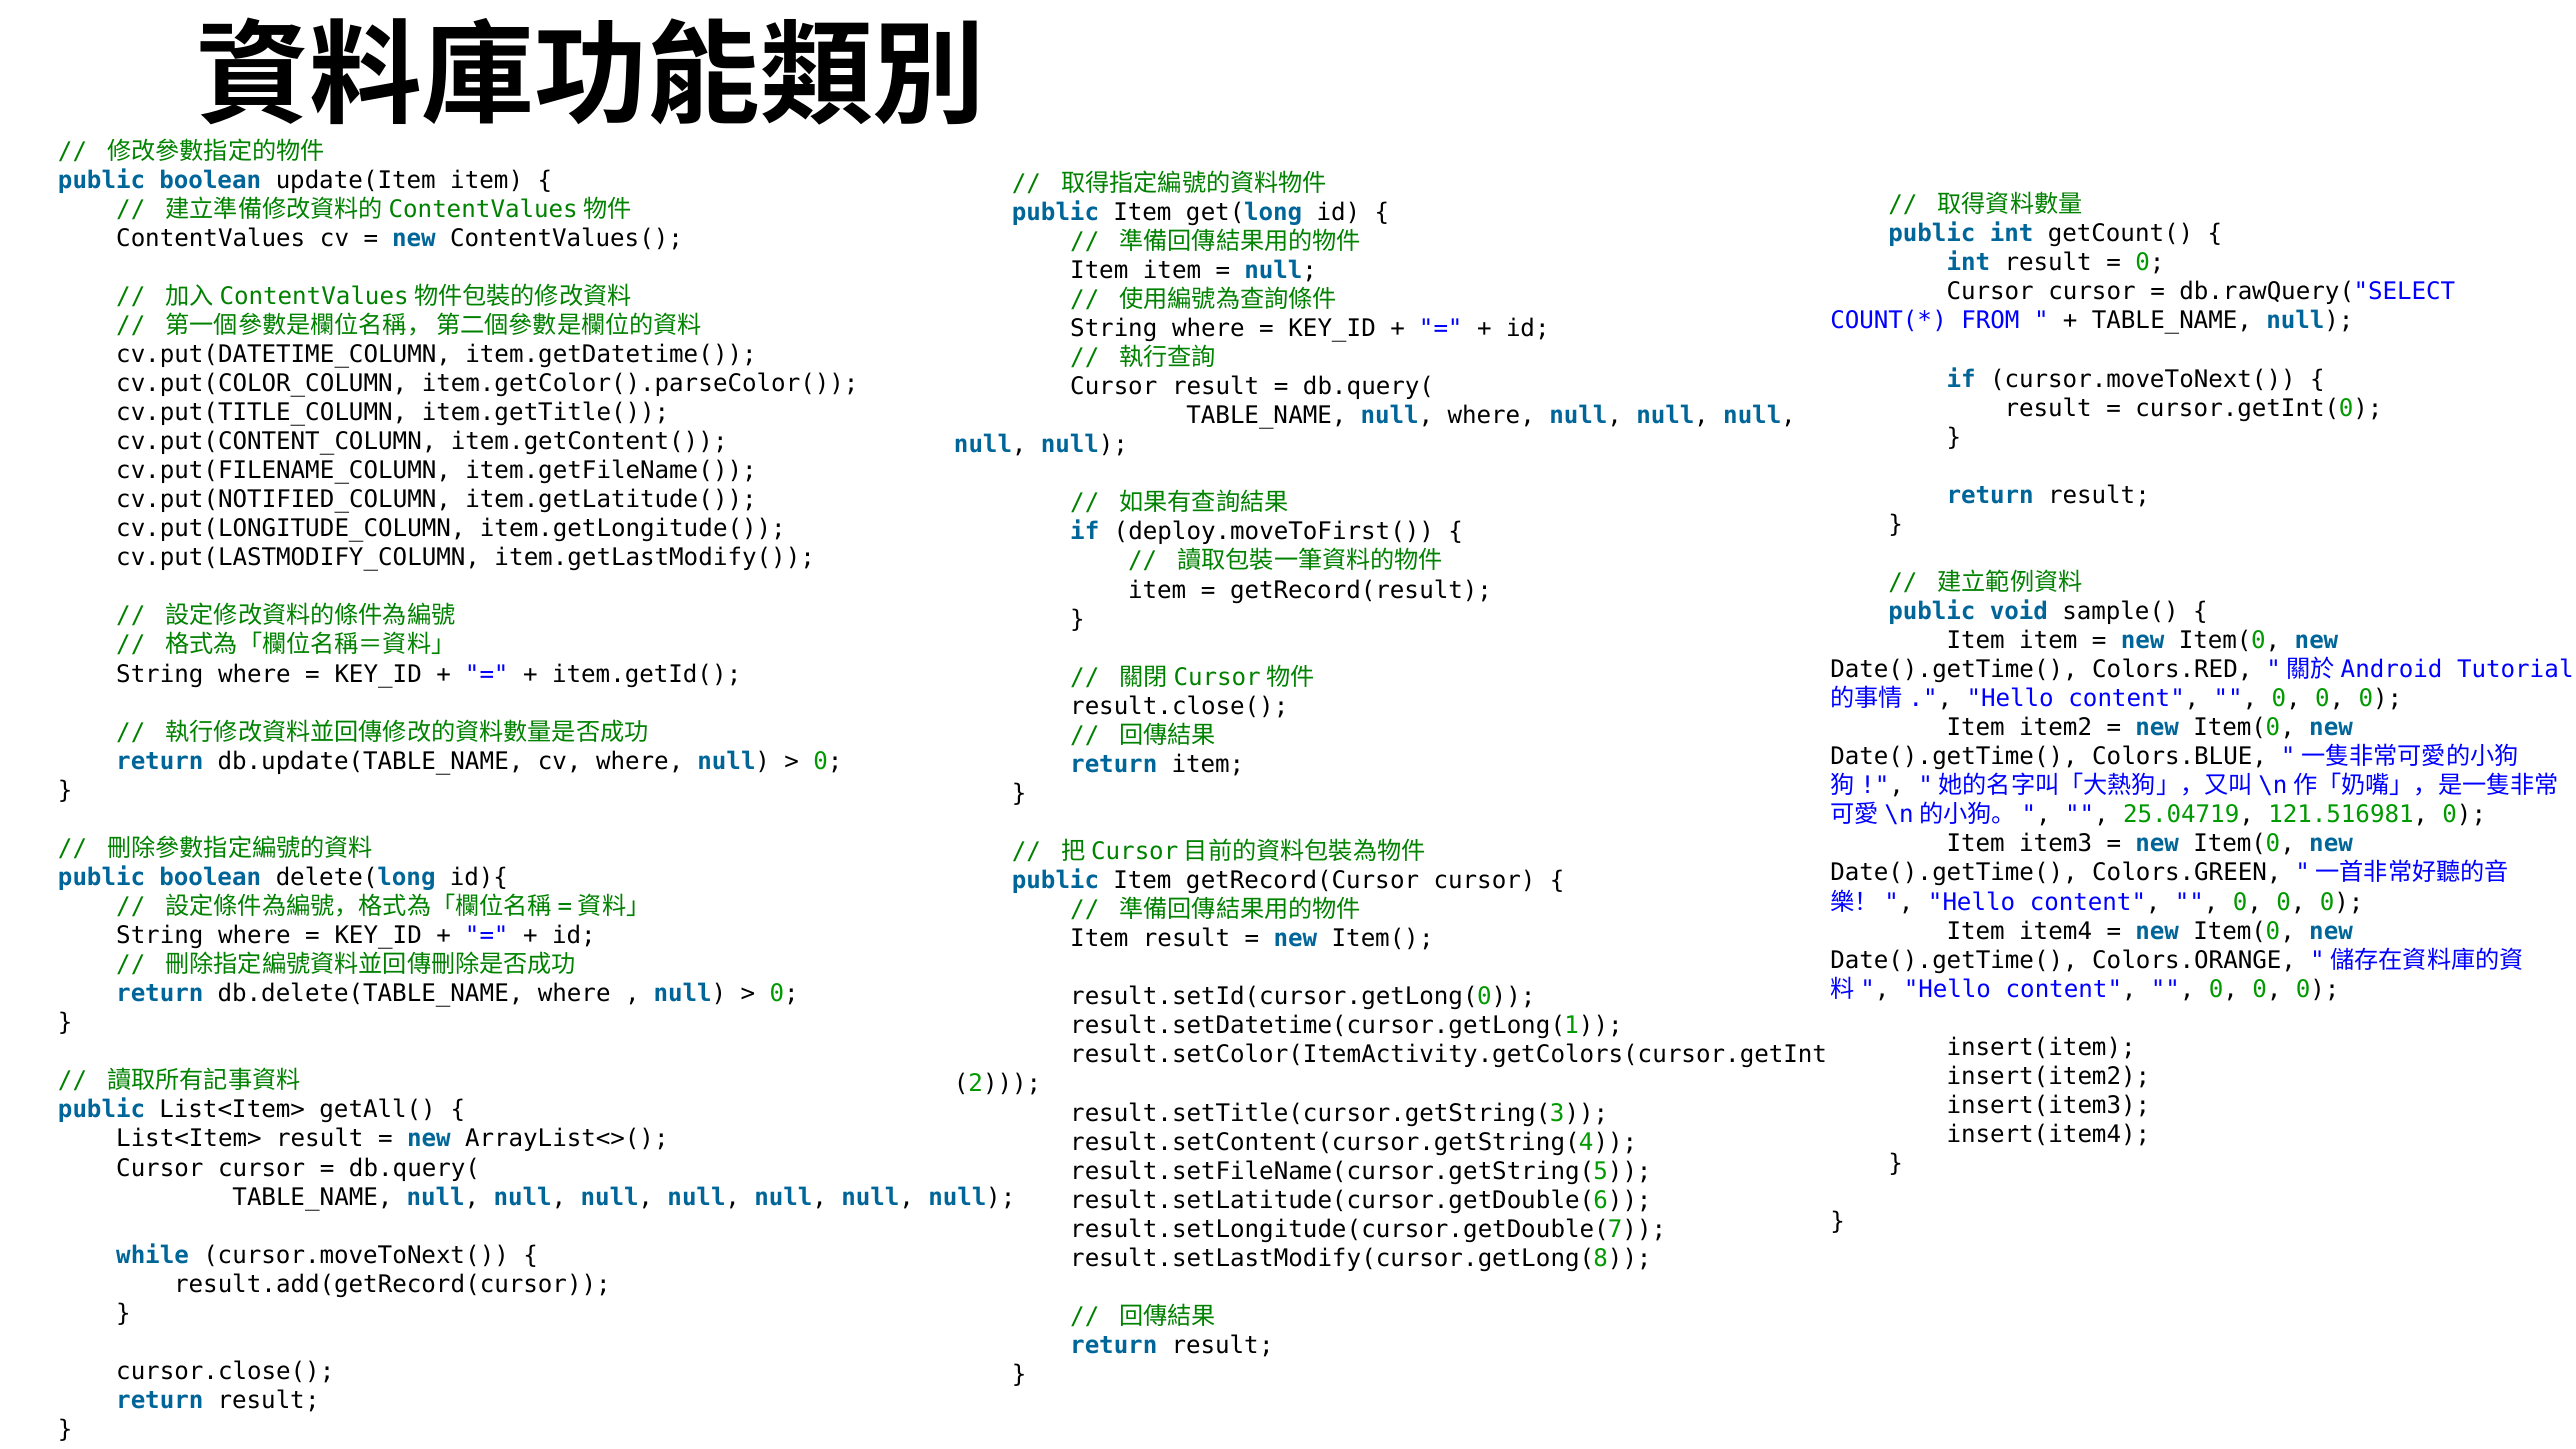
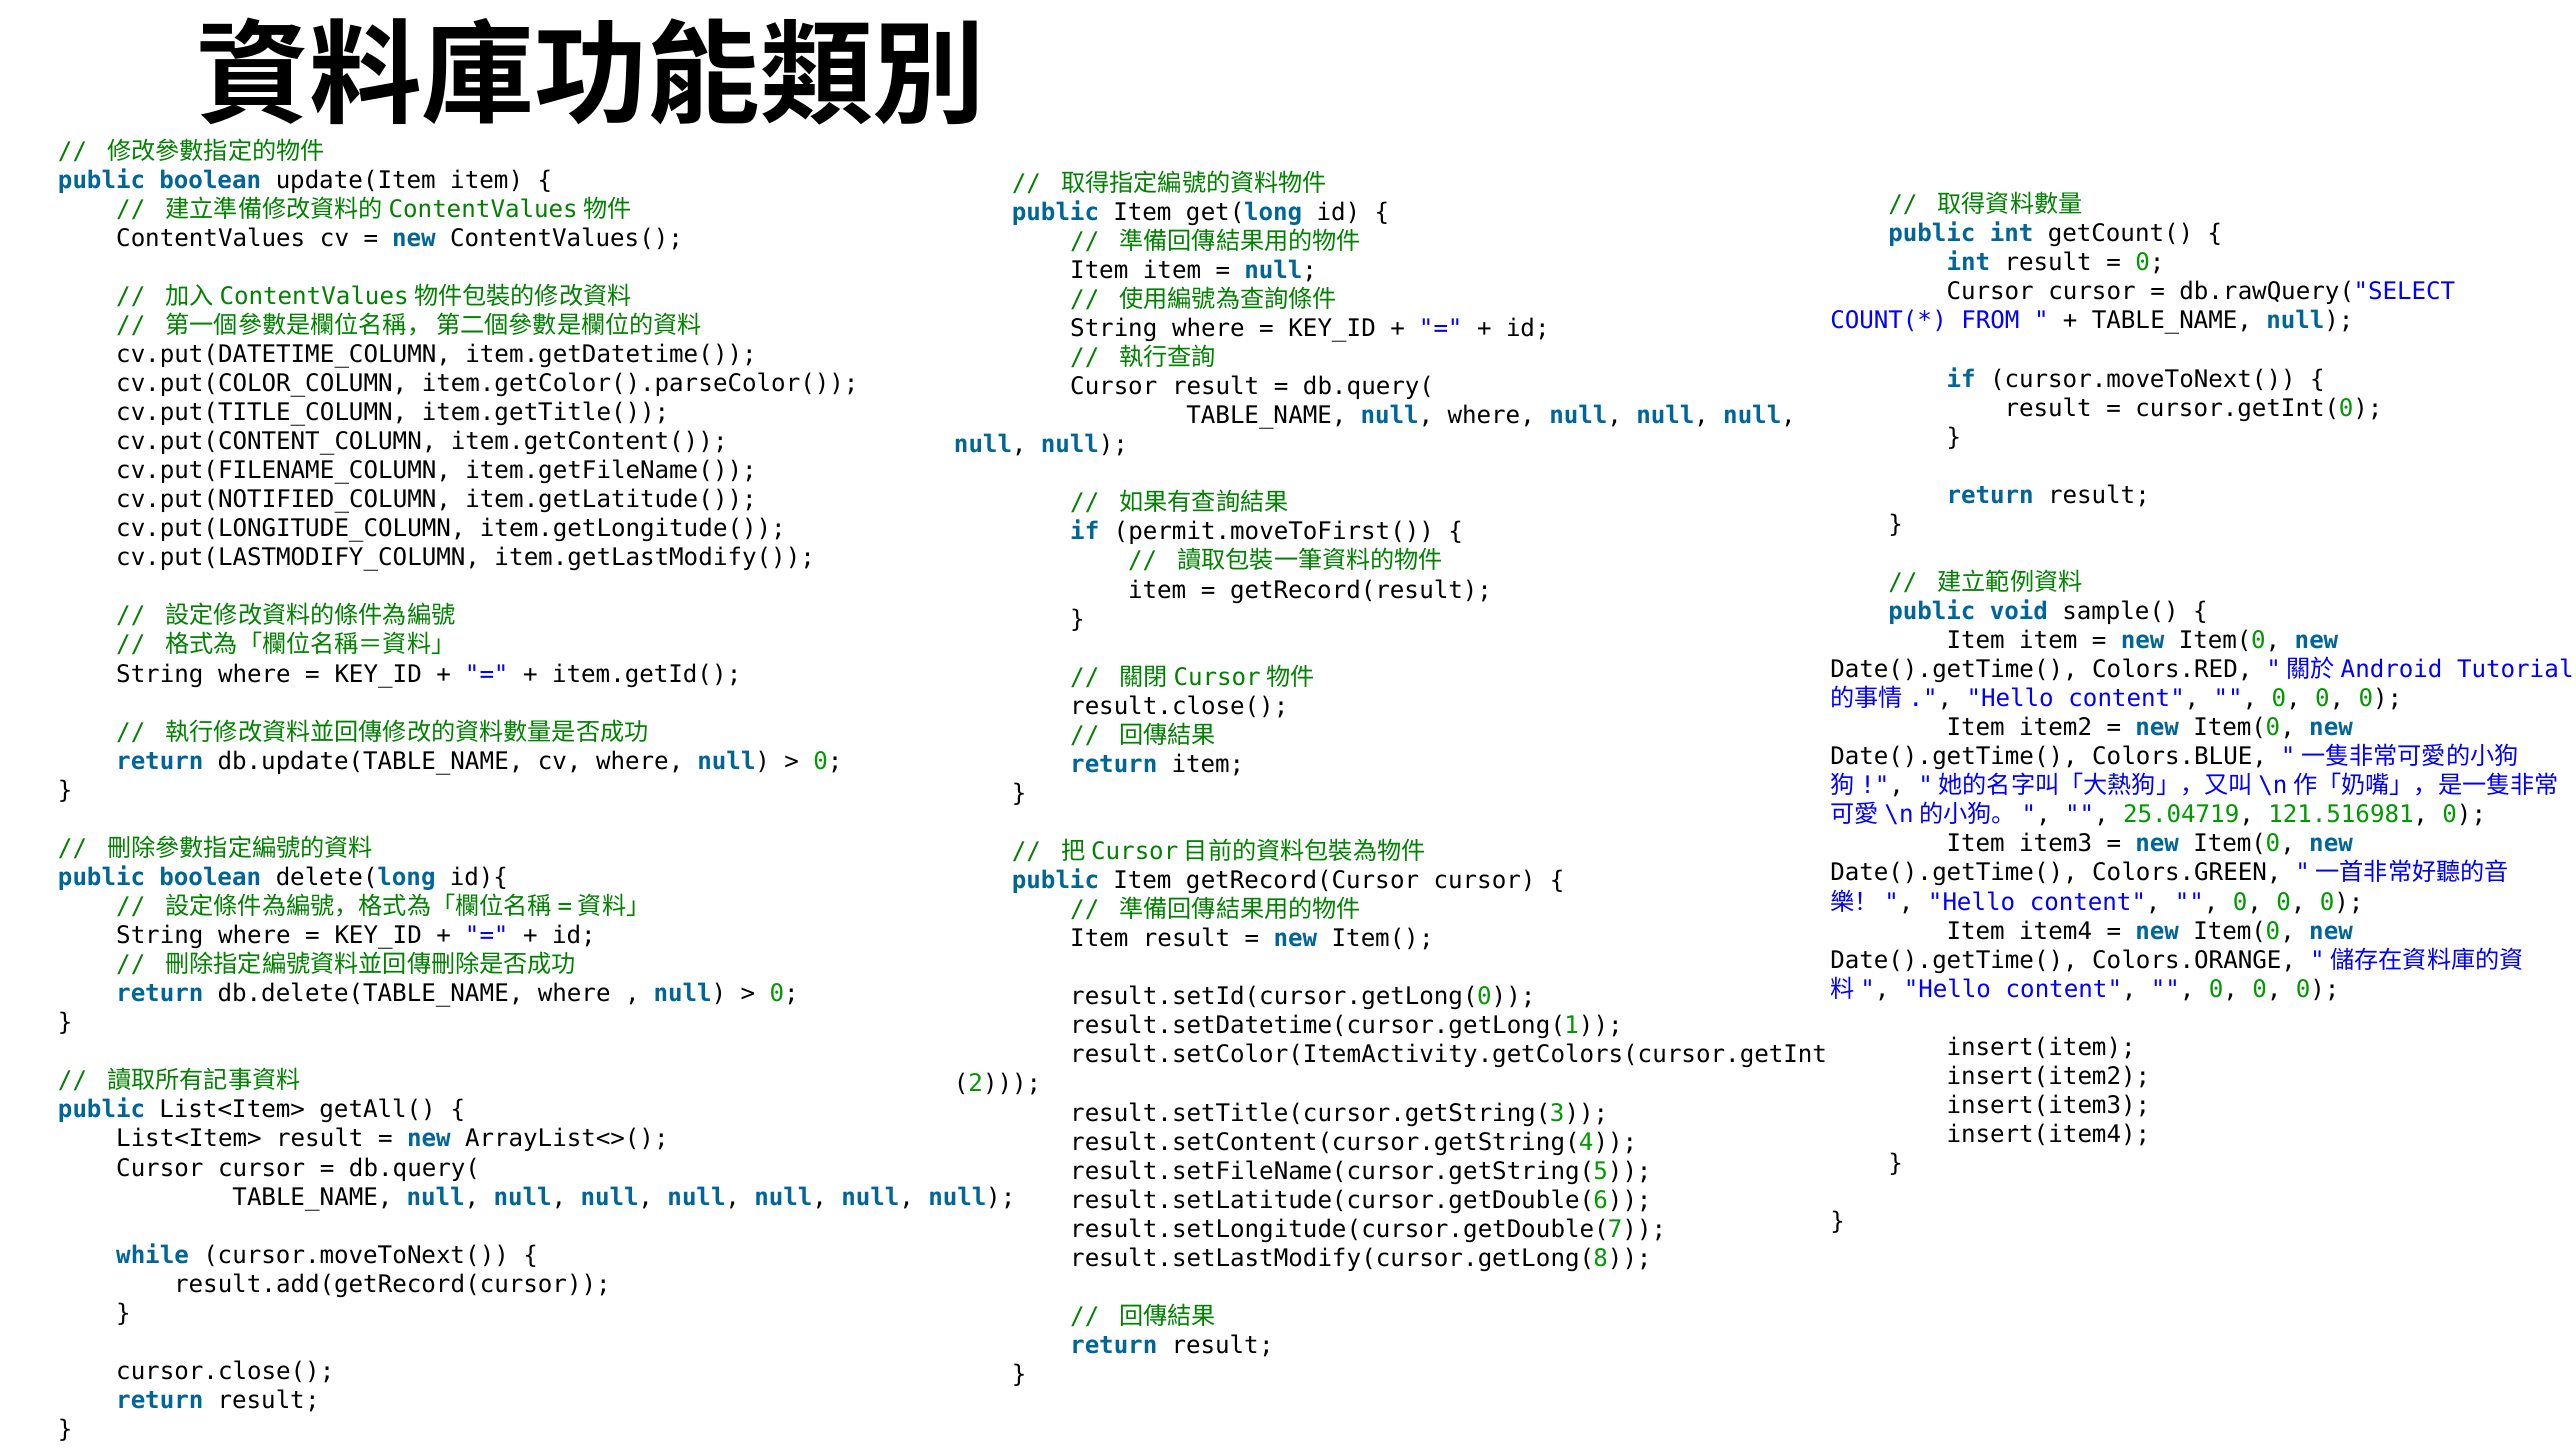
deploy.moveToFirst(: deploy.moveToFirst( -> permit.moveToFirst(
